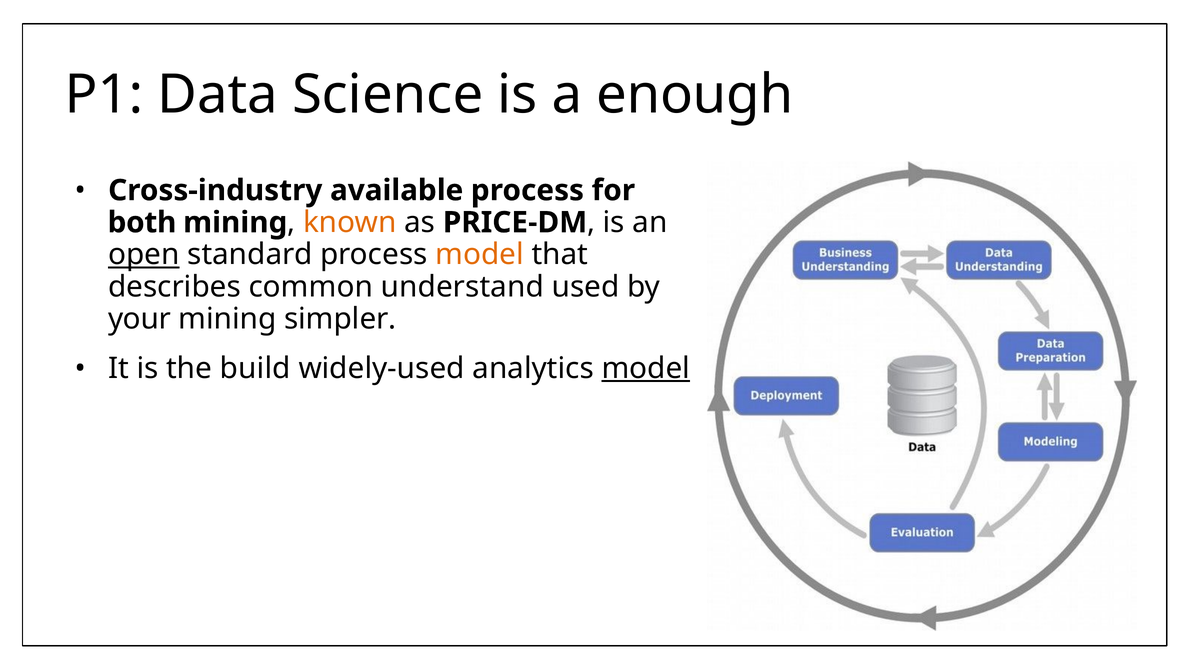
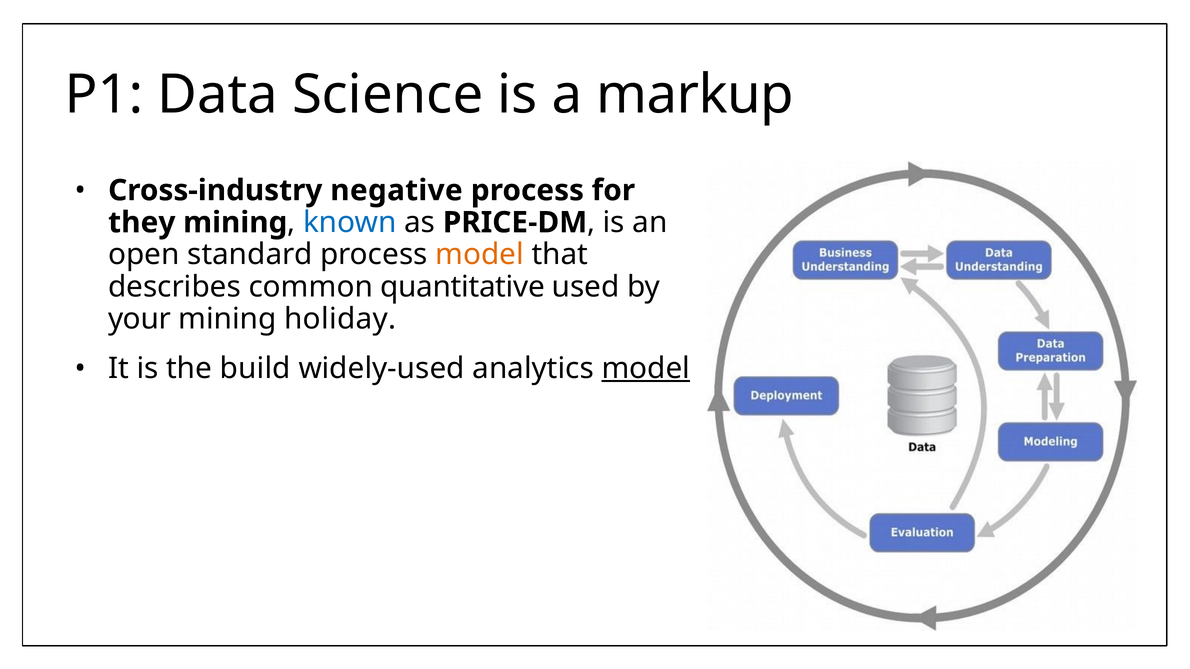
enough: enough -> markup
available: available -> negative
both: both -> they
known colour: orange -> blue
open underline: present -> none
understand: understand -> quantitative
simpler: simpler -> holiday
